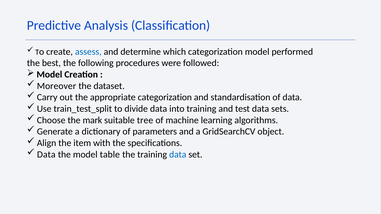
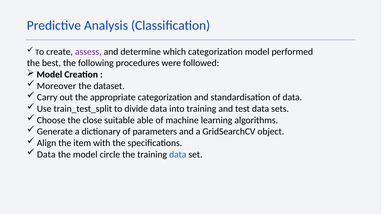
assess colour: blue -> purple
mark: mark -> close
tree: tree -> able
table: table -> circle
